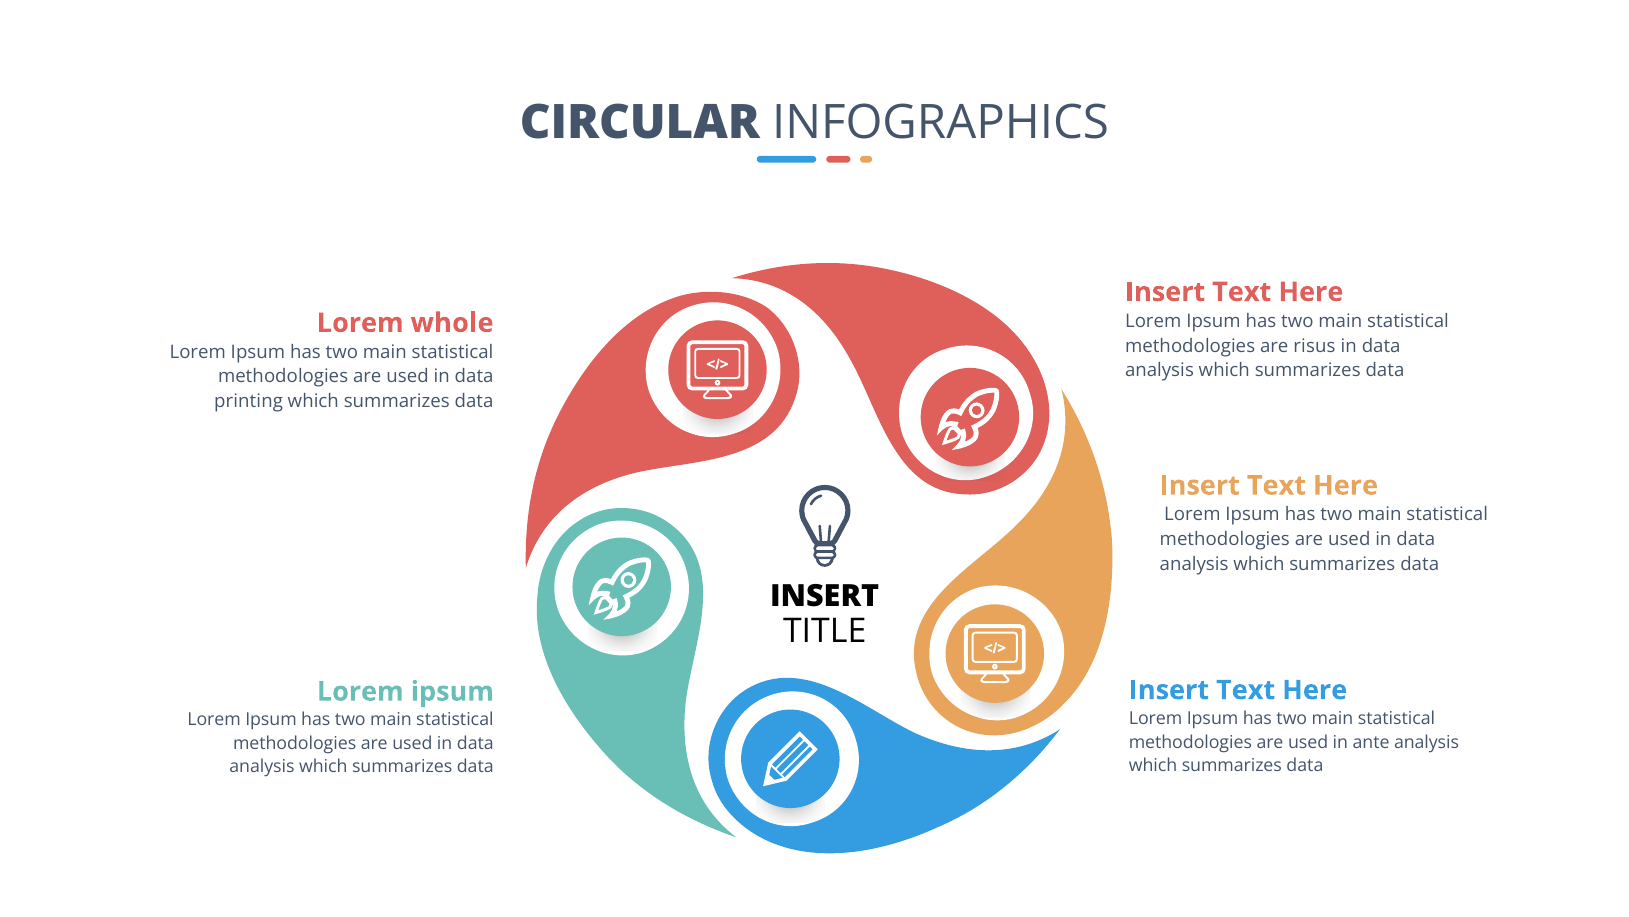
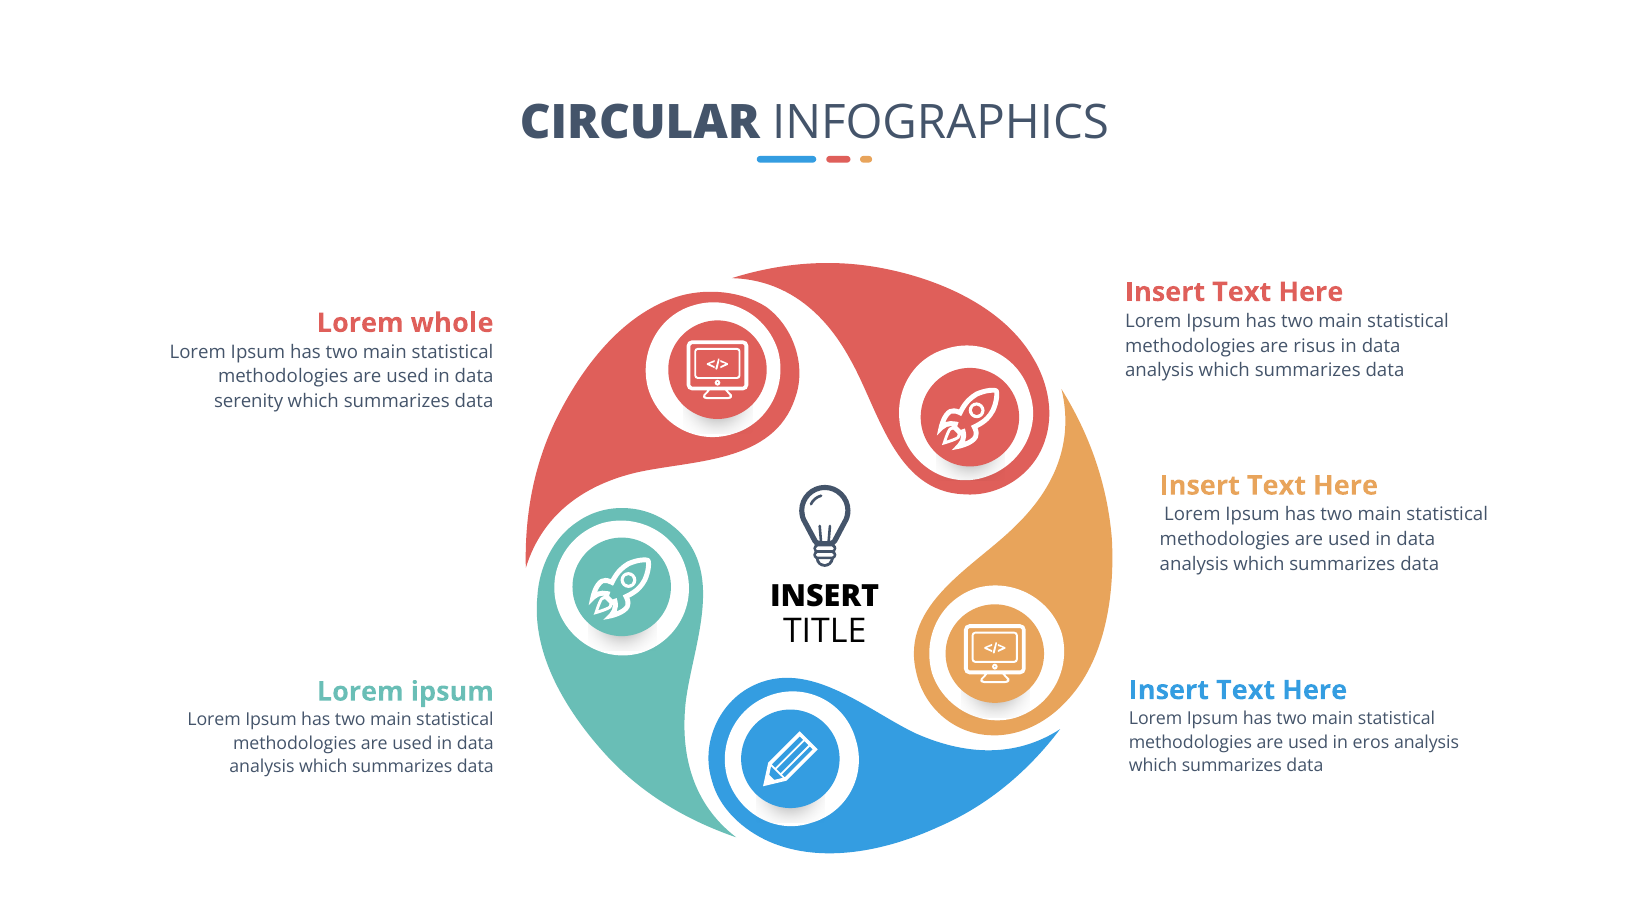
printing: printing -> serenity
ante: ante -> eros
